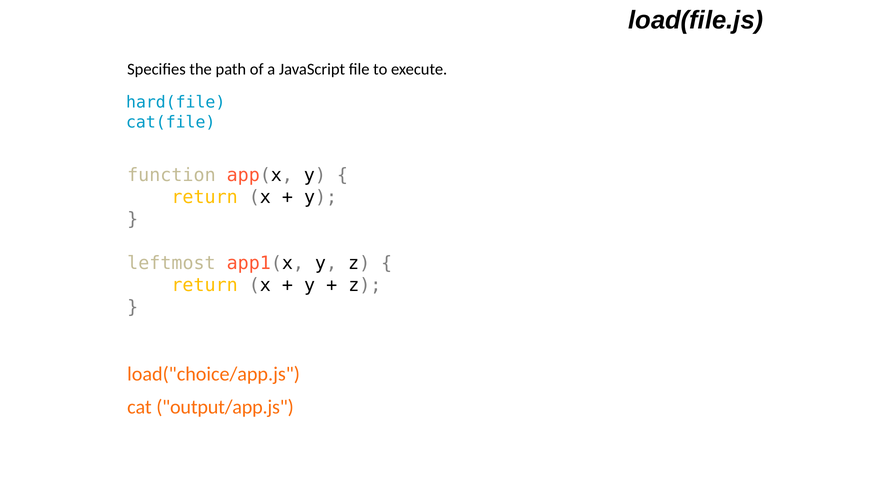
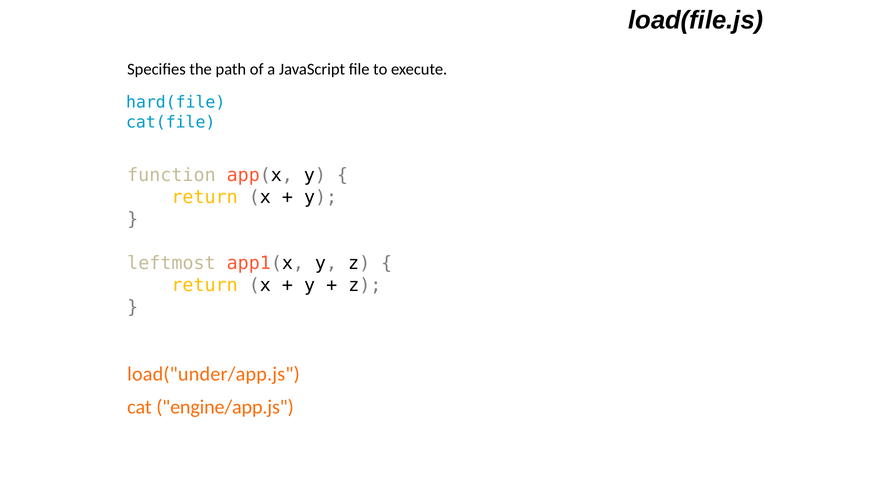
load("choice/app.js: load("choice/app.js -> load("under/app.js
output/app.js: output/app.js -> engine/app.js
